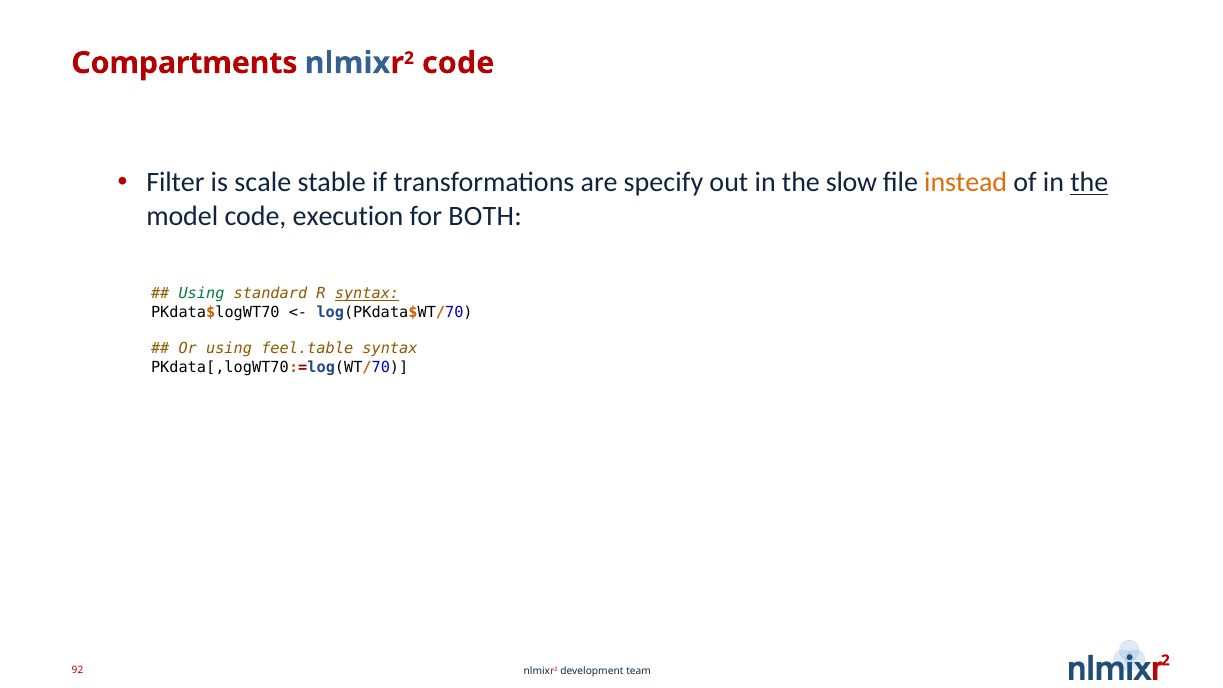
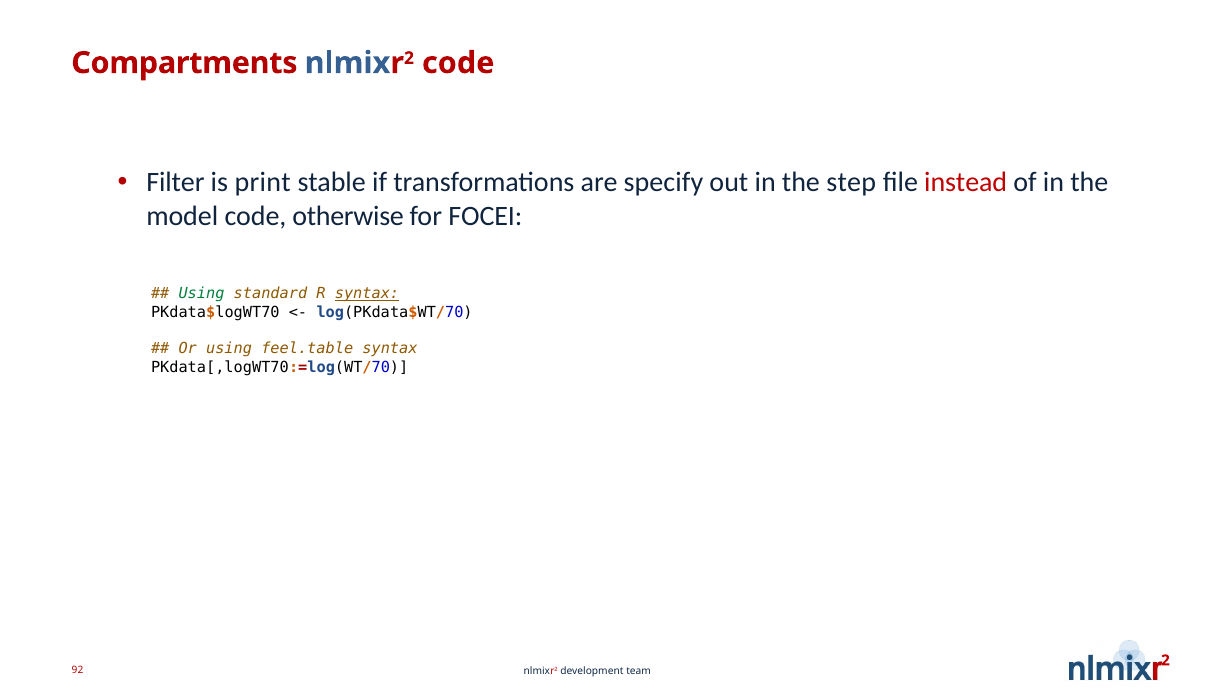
scale: scale -> print
slow: slow -> step
instead colour: orange -> red
the at (1089, 183) underline: present -> none
execution: execution -> otherwise
BOTH: BOTH -> FOCEI
